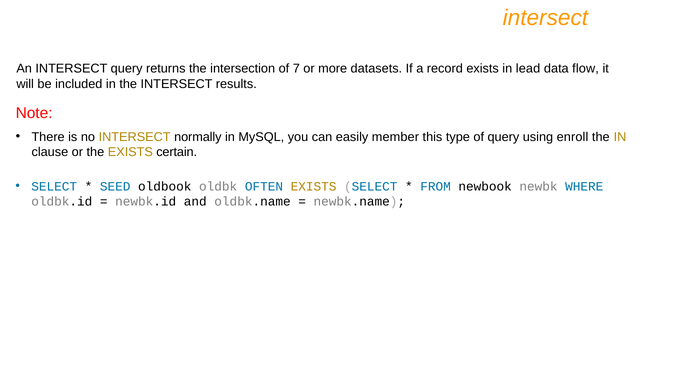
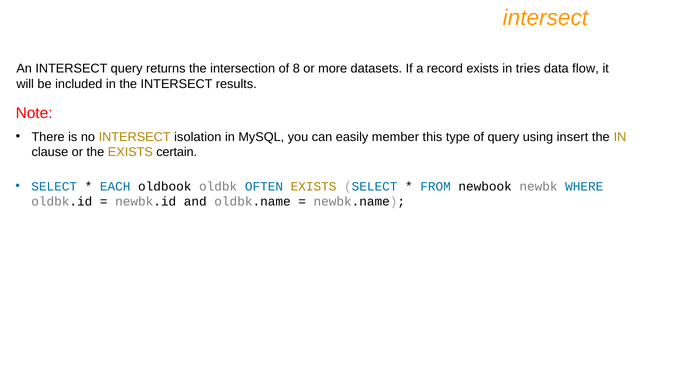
7: 7 -> 8
lead: lead -> tries
normally: normally -> isolation
enroll: enroll -> insert
SEED: SEED -> EACH
